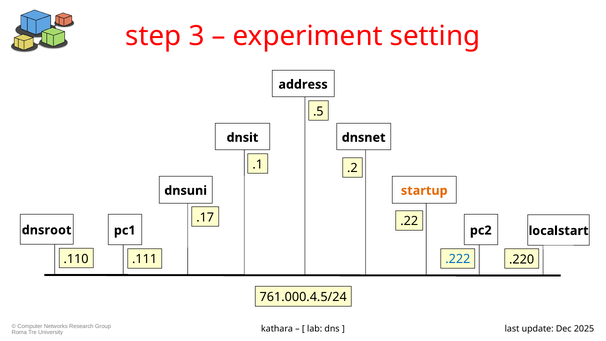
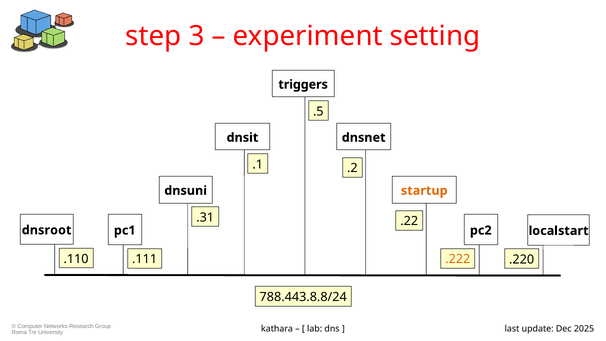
address: address -> triggers
.17: .17 -> .31
.222 colour: blue -> orange
761.000.4.5/24: 761.000.4.5/24 -> 788.443.8.8/24
